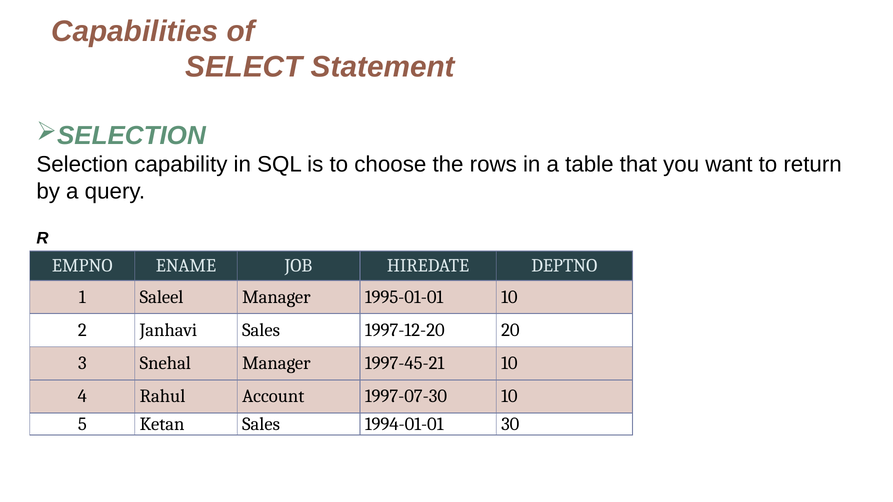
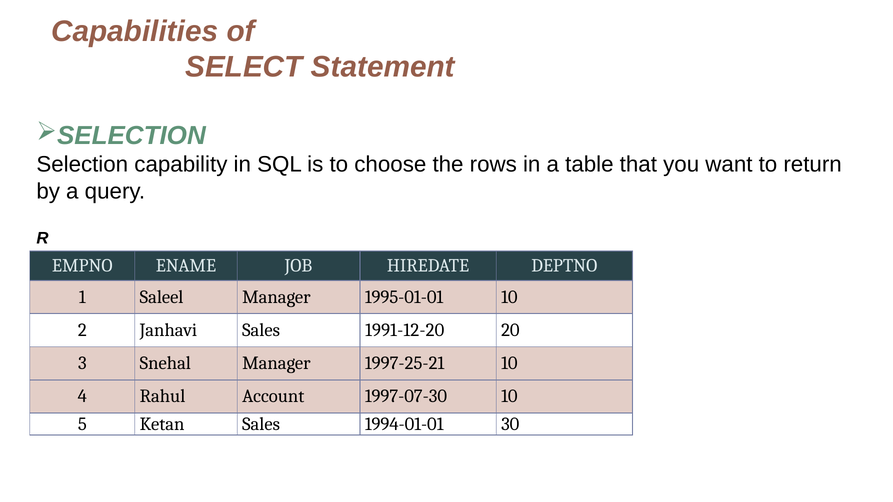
1997-12-20: 1997-12-20 -> 1991-12-20
1997-45-21: 1997-45-21 -> 1997-25-21
